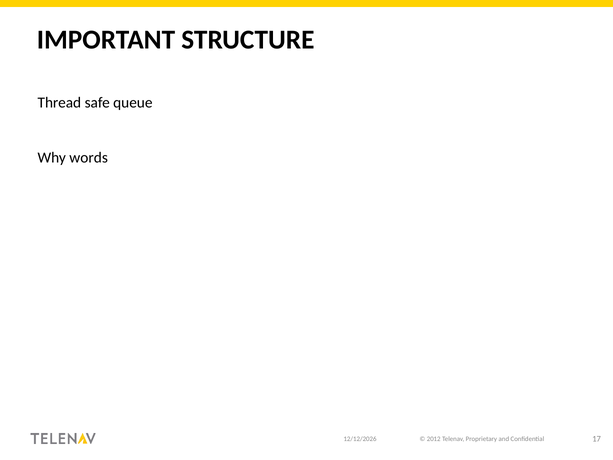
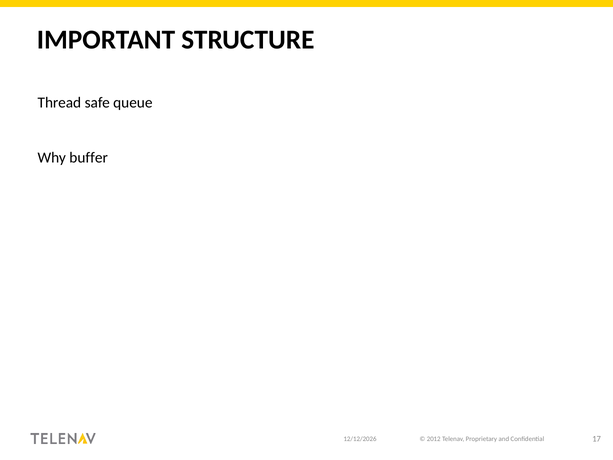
words: words -> buffer
